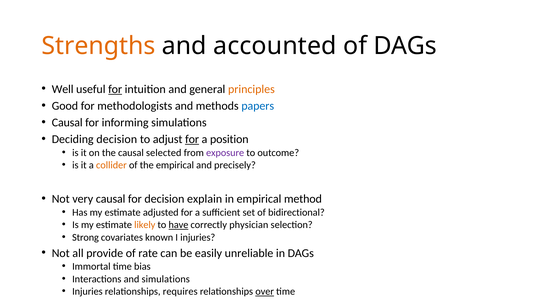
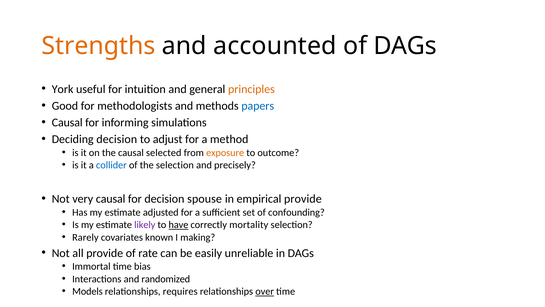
Well: Well -> York
for at (115, 89) underline: present -> none
for at (192, 139) underline: present -> none
position: position -> method
exposure colour: purple -> orange
collider colour: orange -> blue
the empirical: empirical -> selection
explain: explain -> spouse
empirical method: method -> provide
bidirectional: bidirectional -> confounding
likely colour: orange -> purple
physician: physician -> mortality
Strong: Strong -> Rarely
I injuries: injuries -> making
and simulations: simulations -> randomized
Injuries at (87, 291): Injuries -> Models
